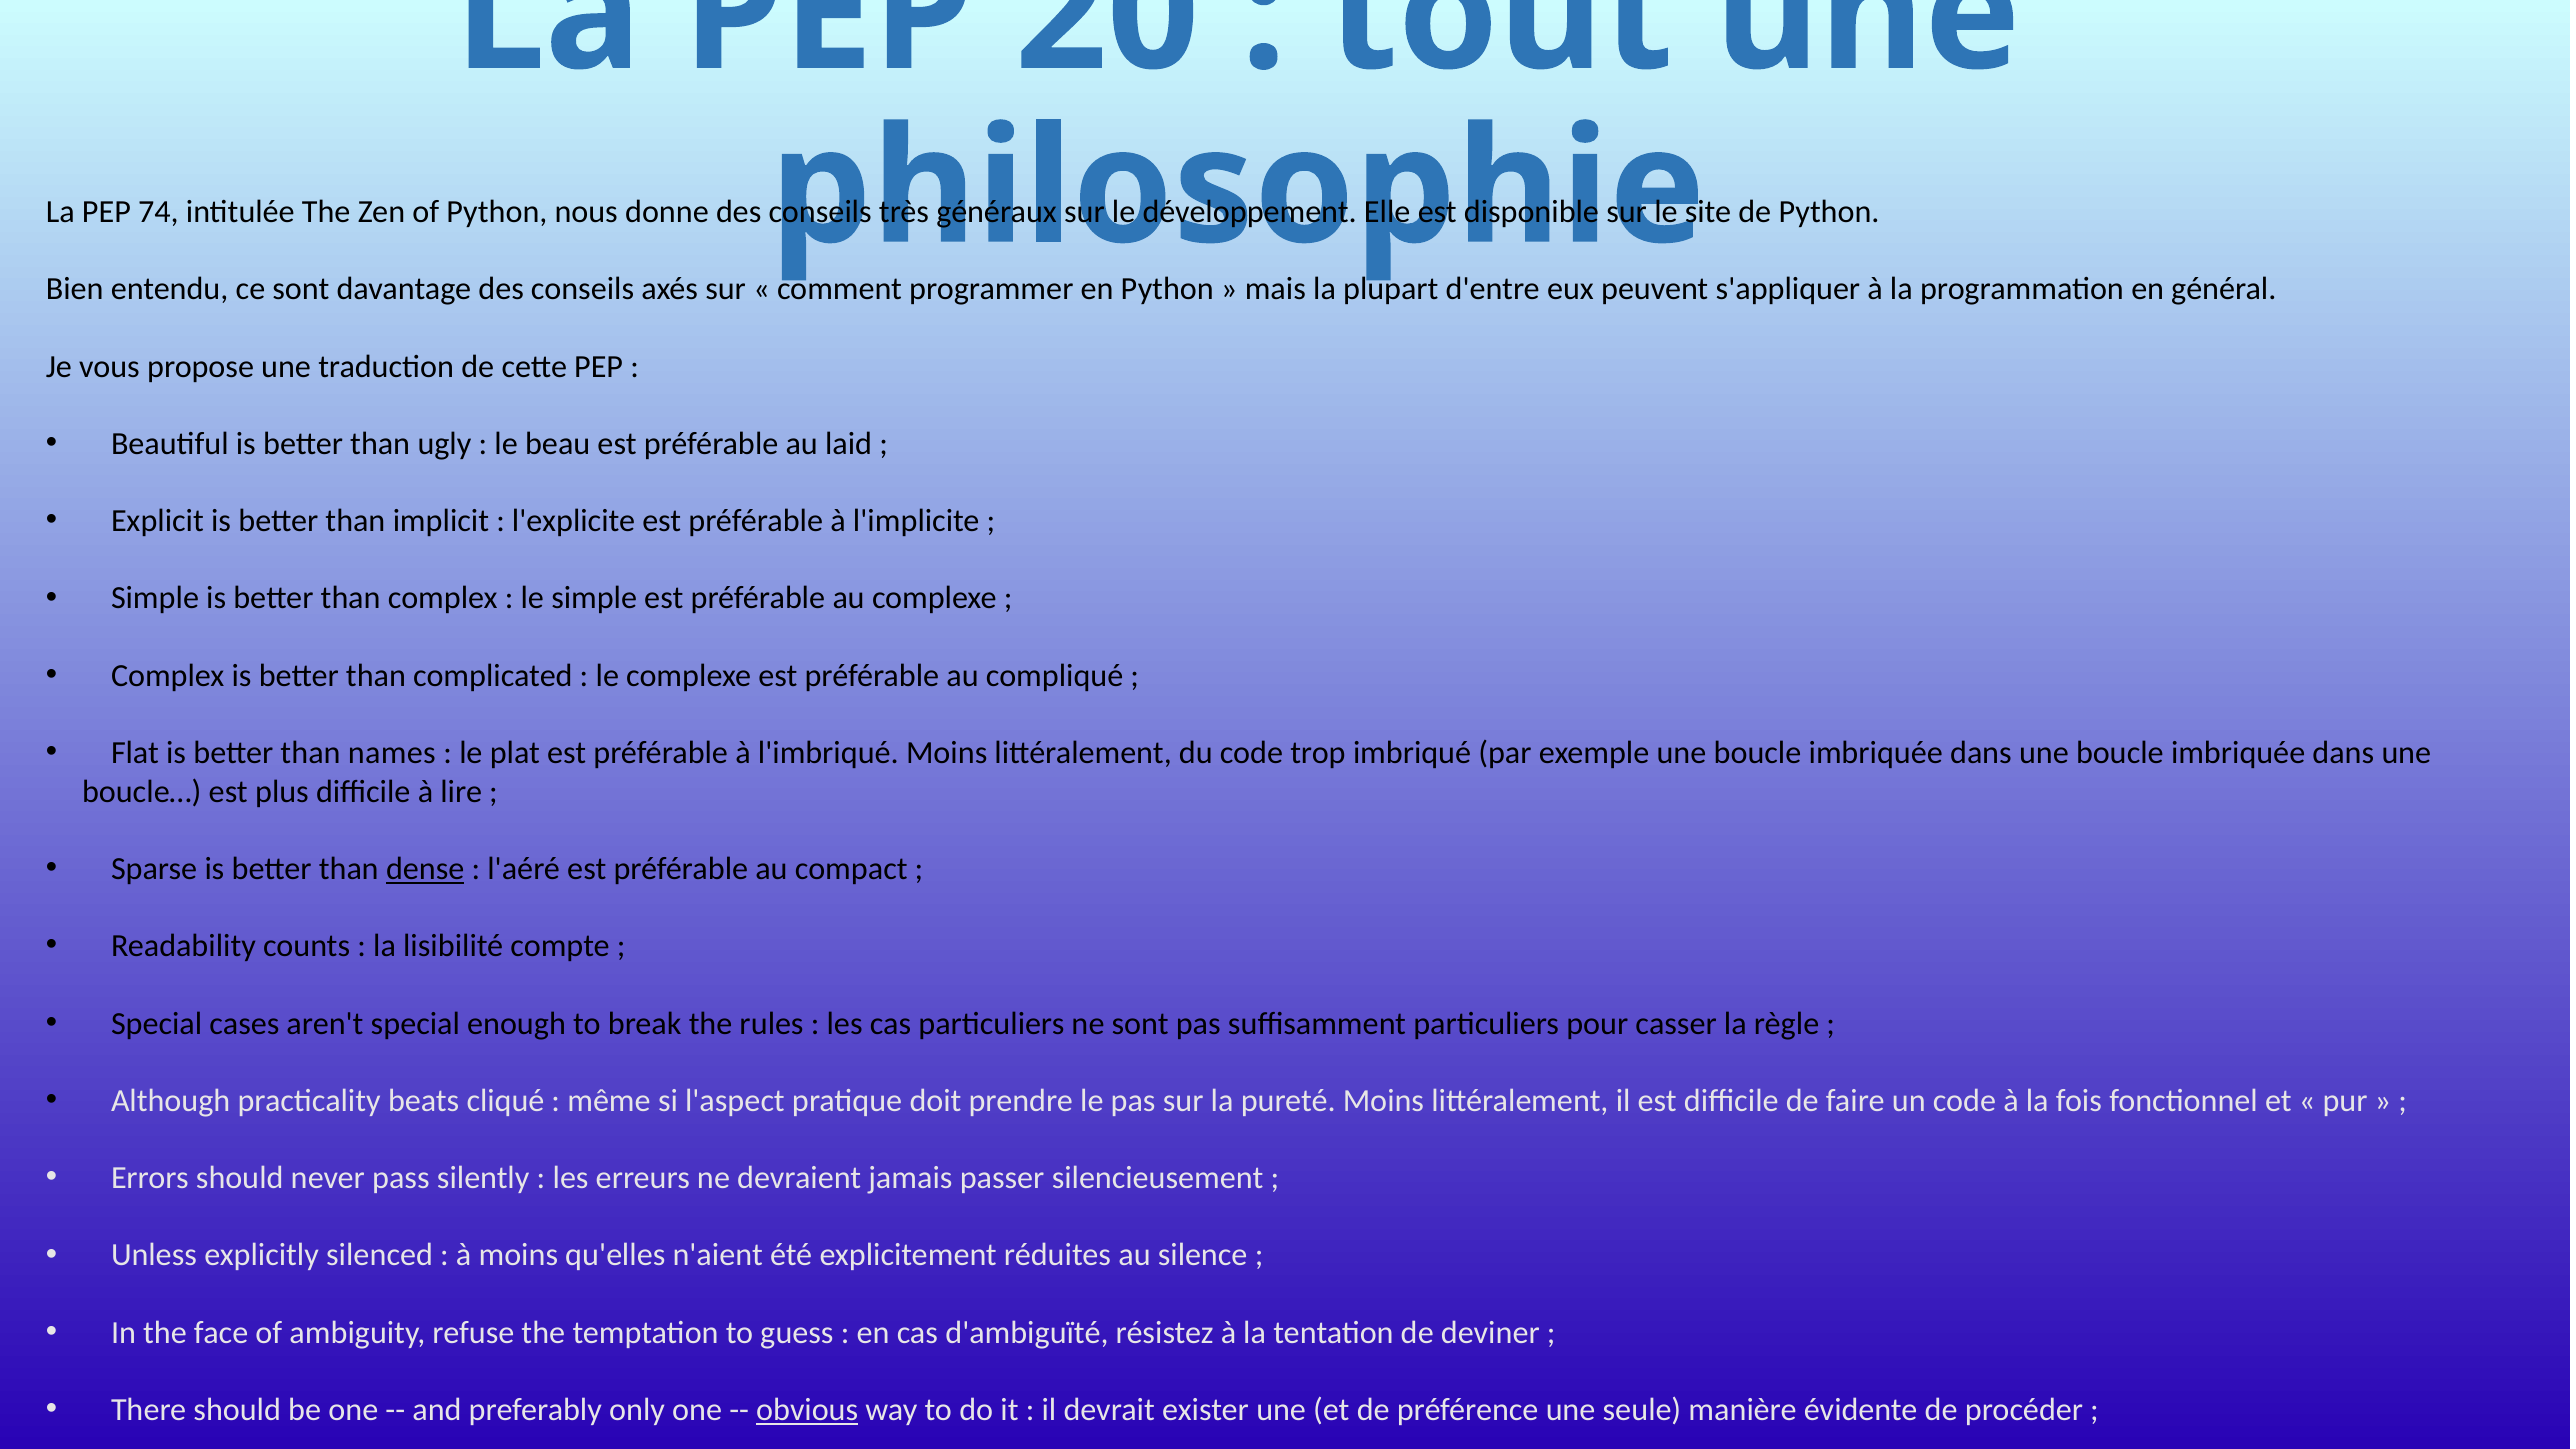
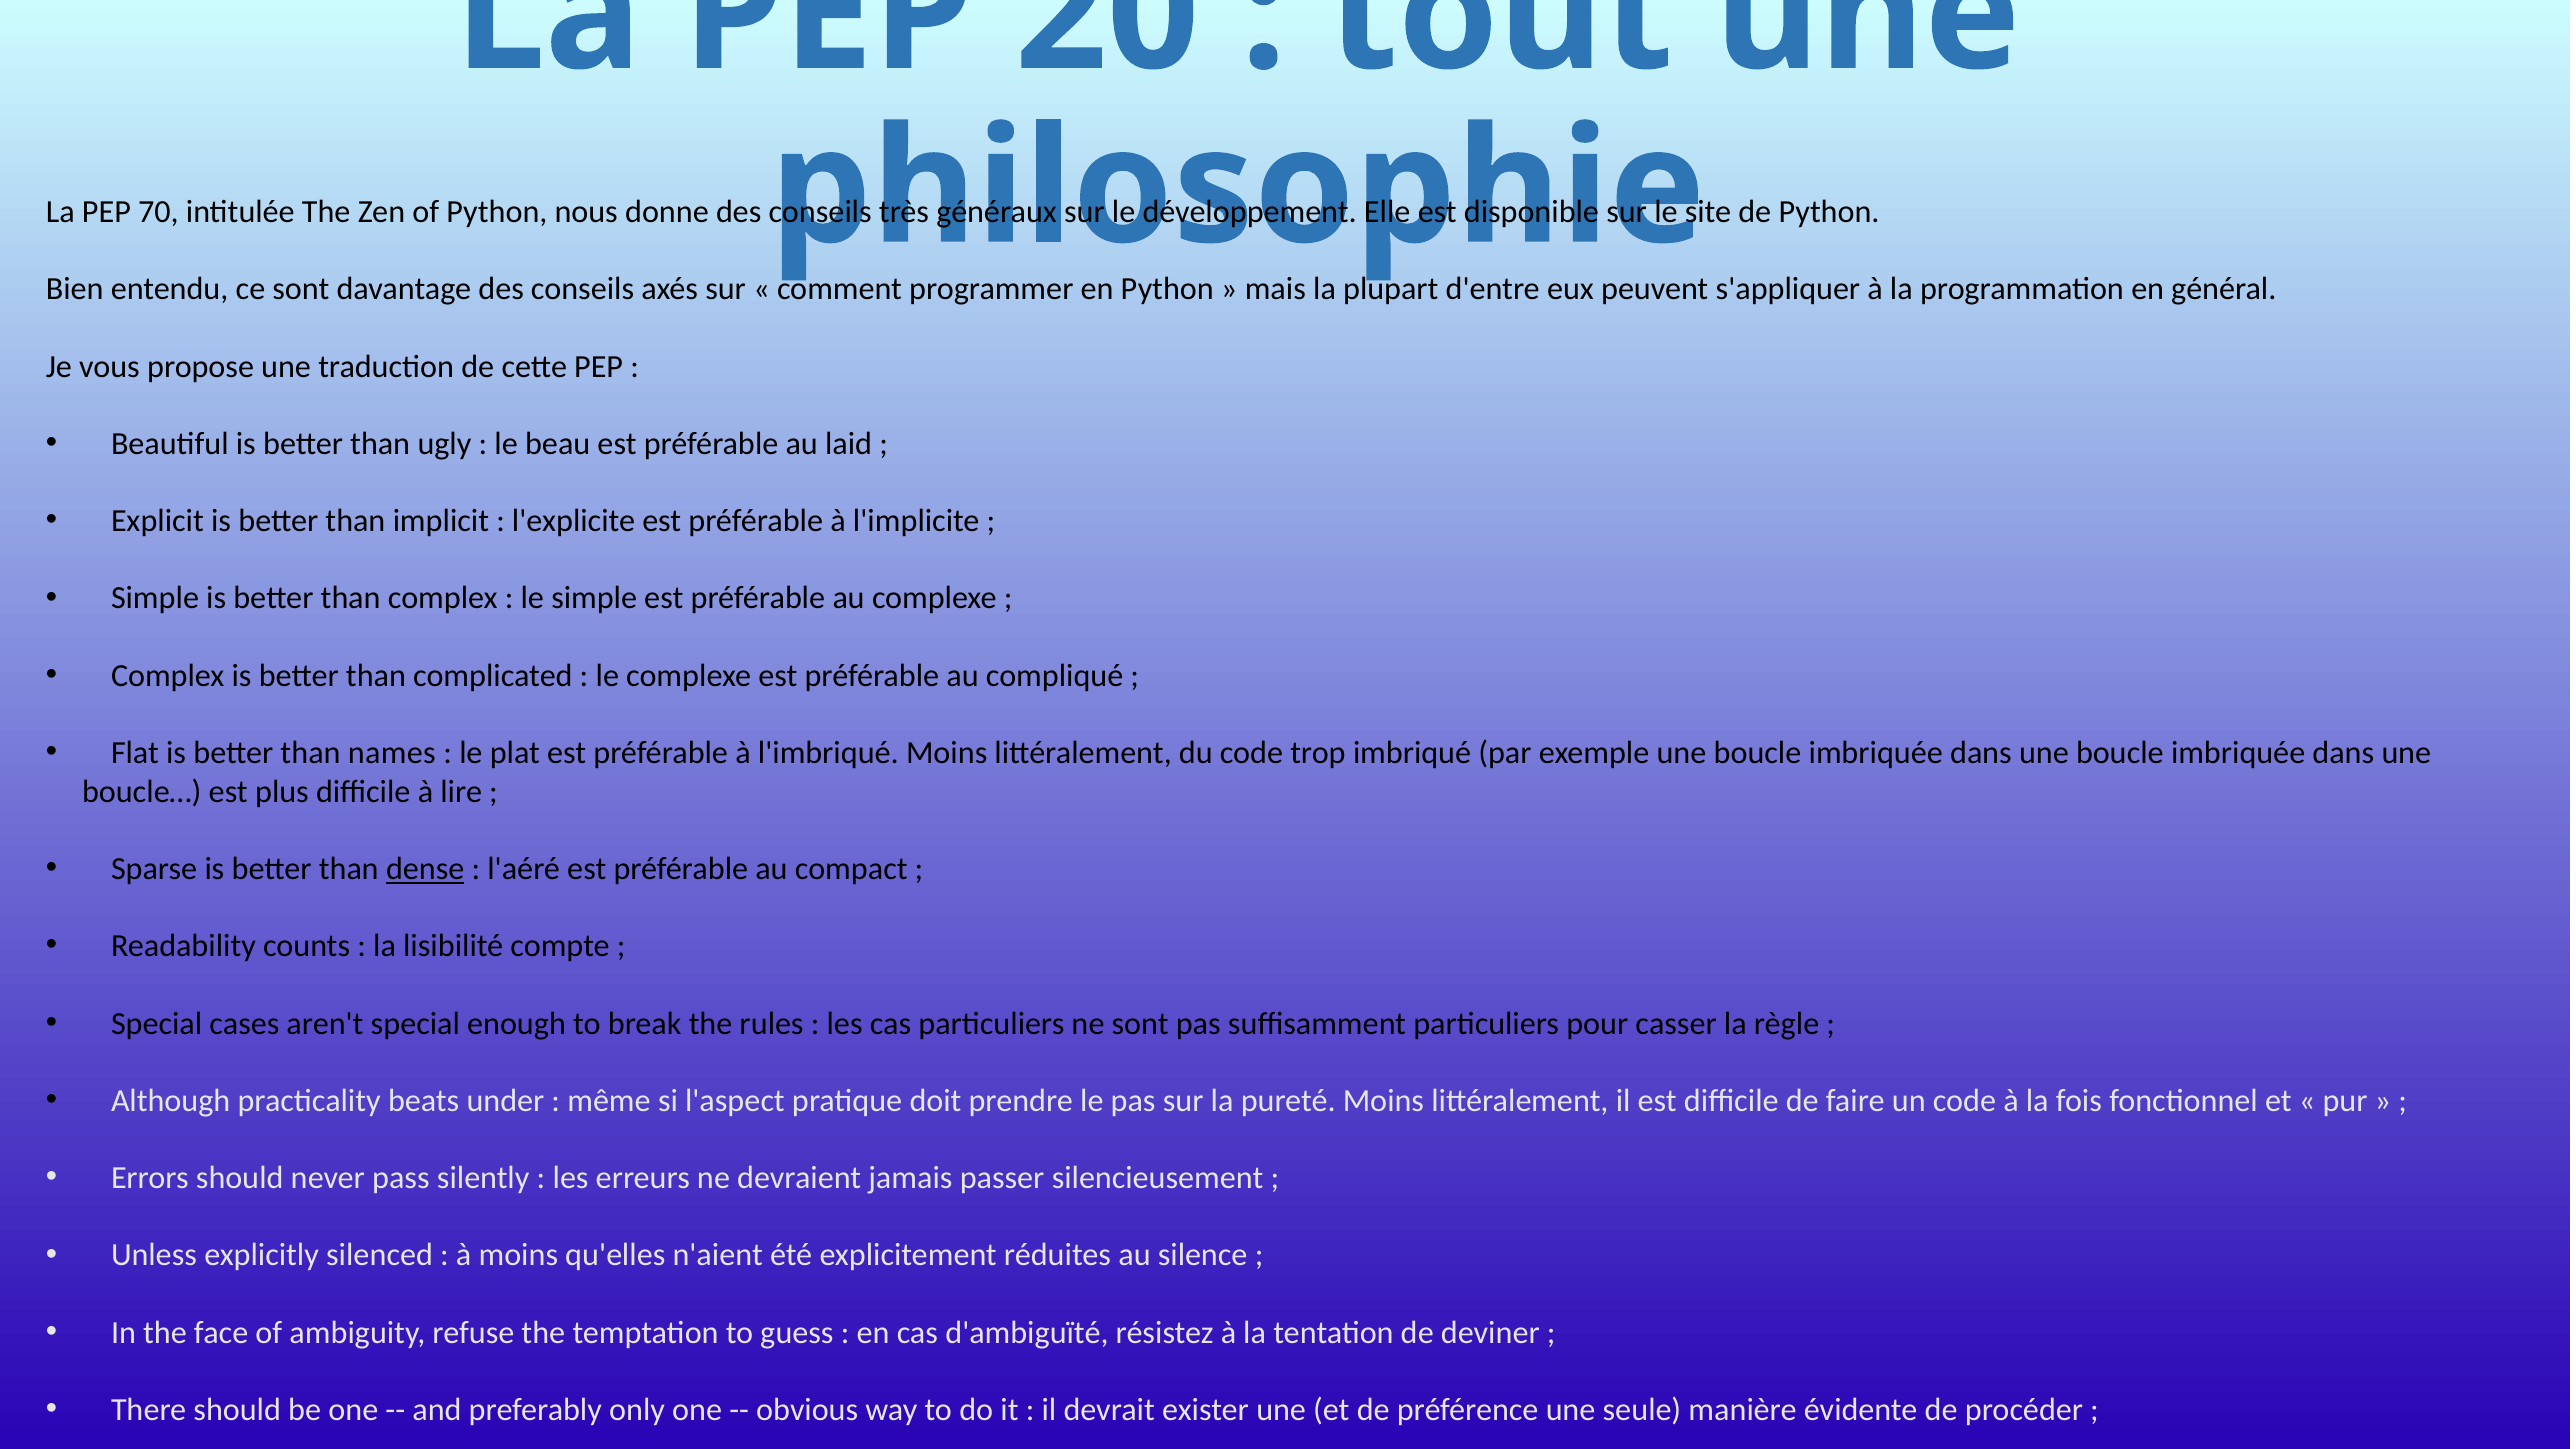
74: 74 -> 70
cliqué: cliqué -> under
obvious underline: present -> none
